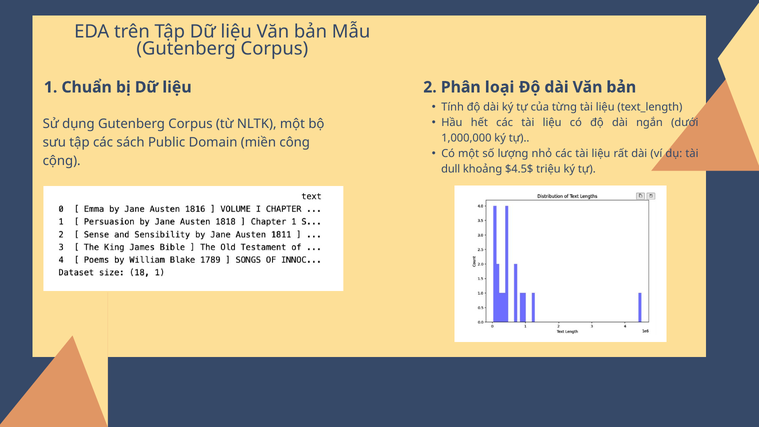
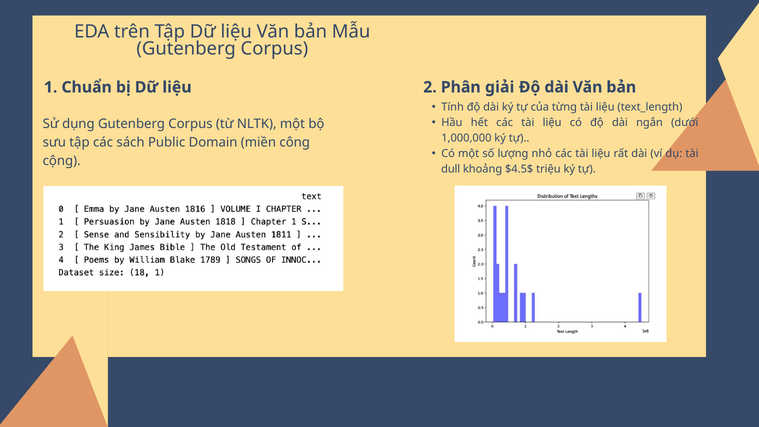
loại: loại -> giải
